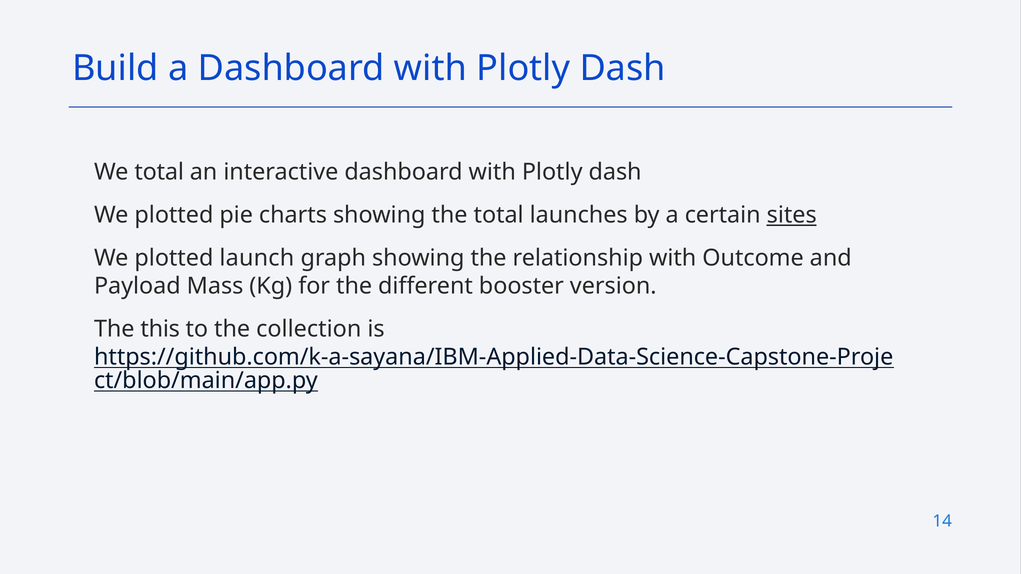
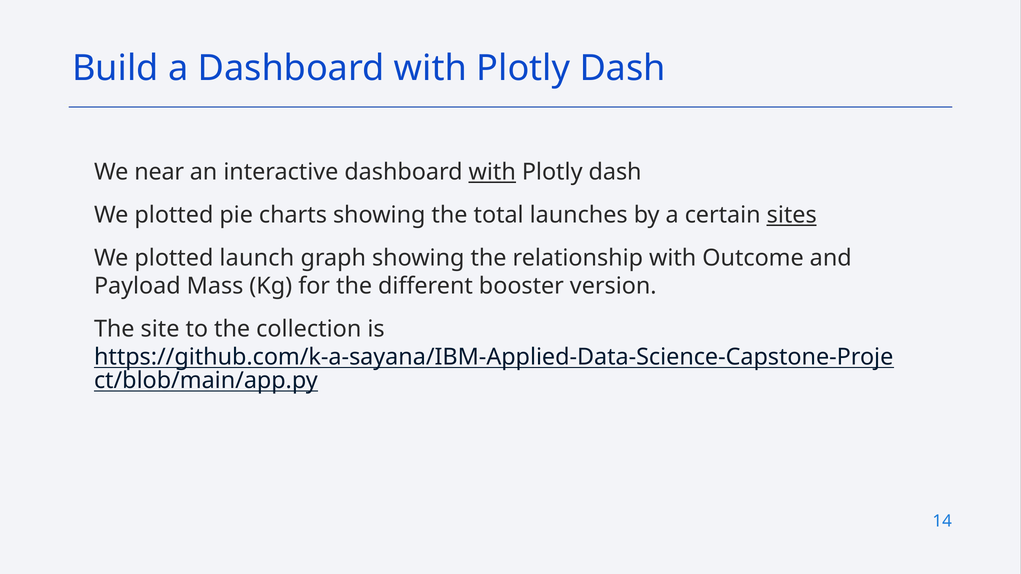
We total: total -> near
with at (492, 172) underline: none -> present
this: this -> site
